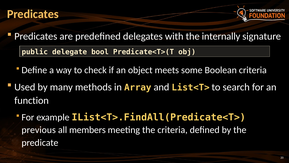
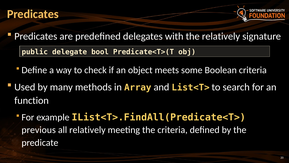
the internally: internally -> relatively
all members: members -> relatively
